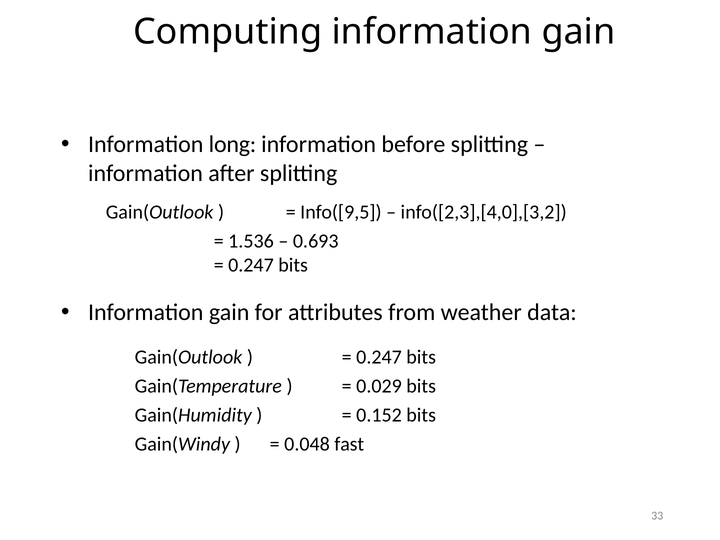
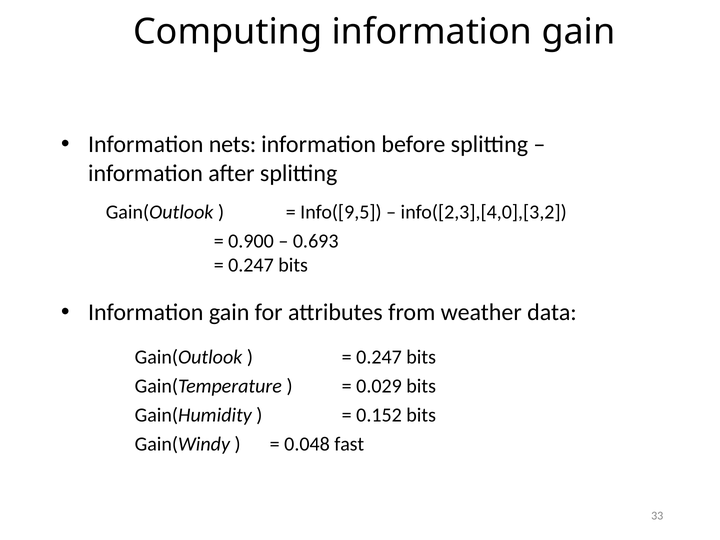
long: long -> nets
1.536: 1.536 -> 0.900
